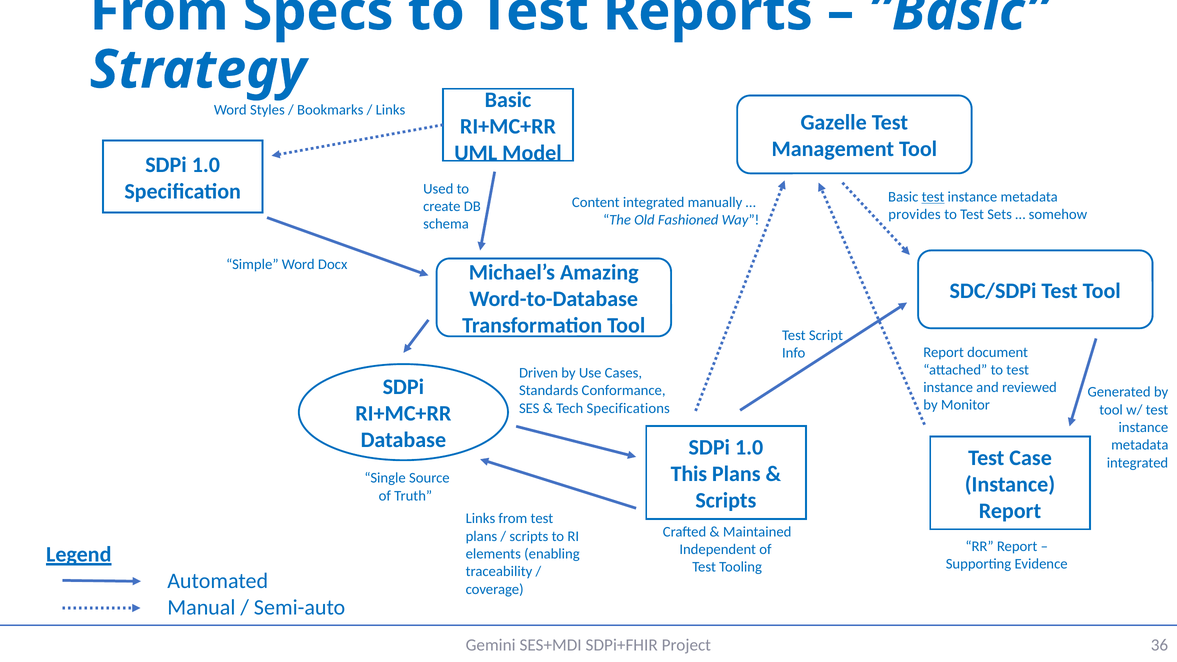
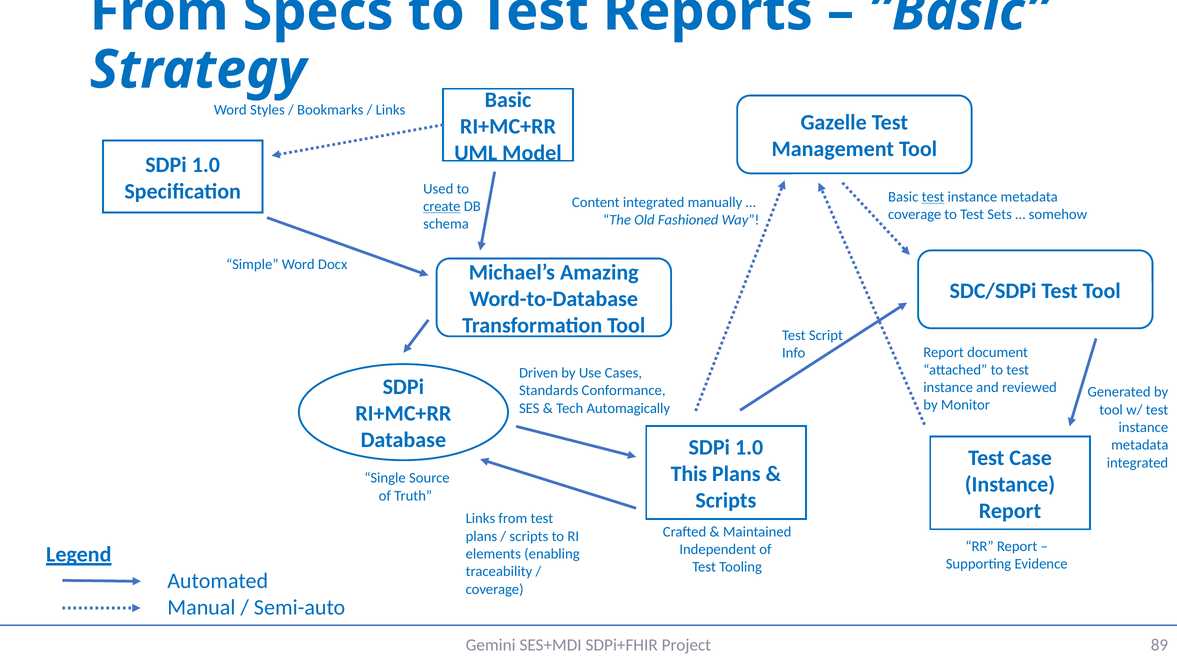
create underline: none -> present
provides at (915, 215): provides -> coverage
Specifications: Specifications -> Automagically
36: 36 -> 89
